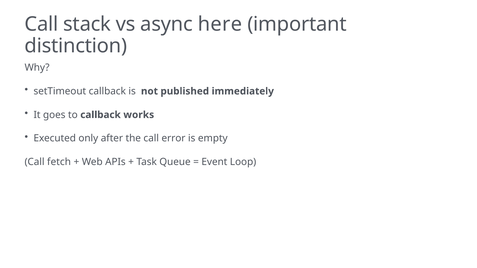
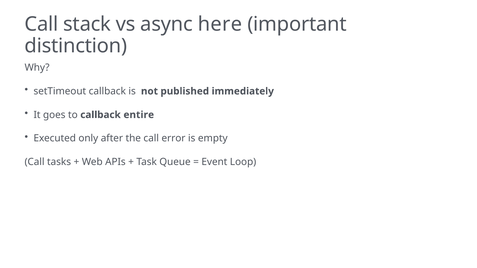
works: works -> entire
fetch: fetch -> tasks
